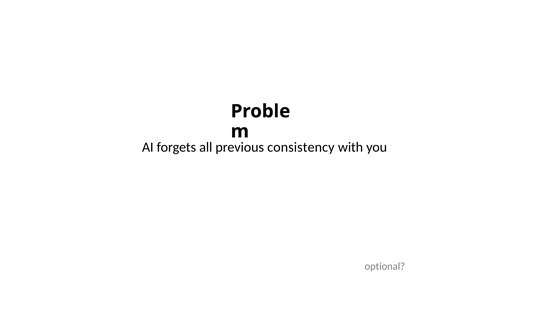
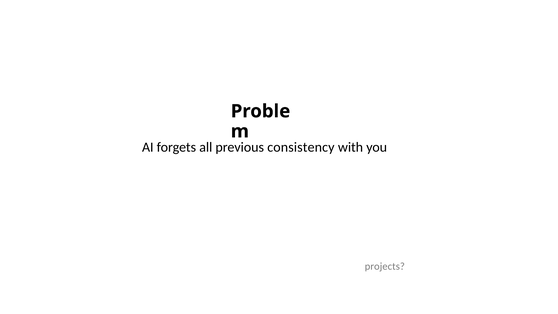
optional: optional -> projects
